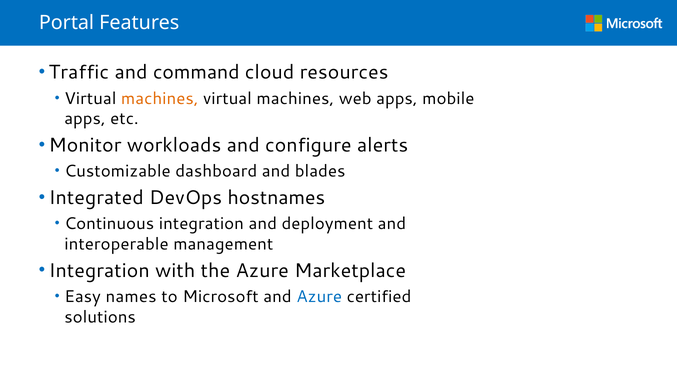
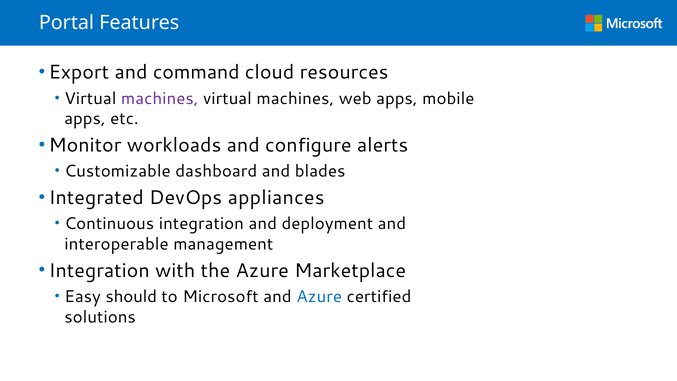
Traffic: Traffic -> Export
machines at (160, 98) colour: orange -> purple
hostnames: hostnames -> appliances
names: names -> should
